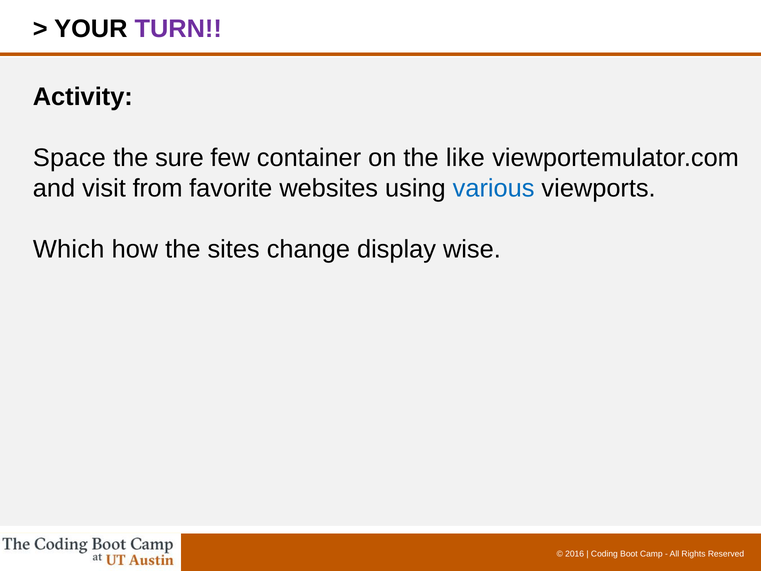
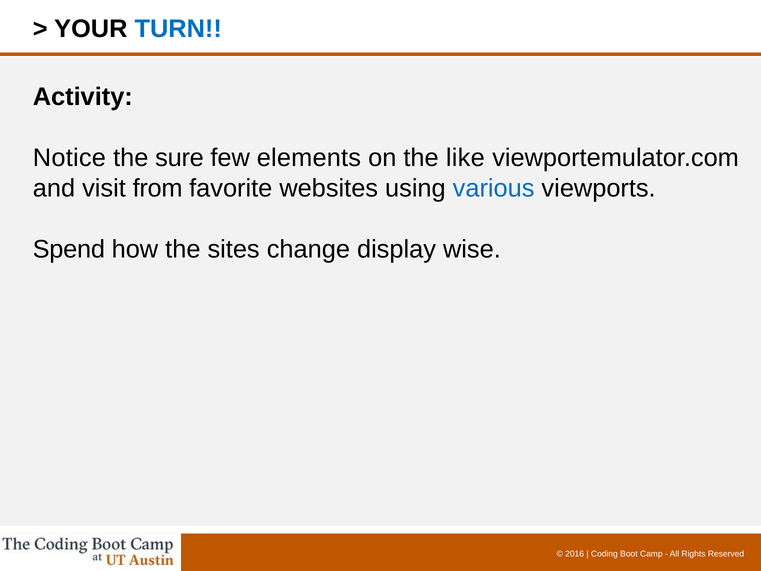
TURN colour: purple -> blue
Space: Space -> Notice
container: container -> elements
Which: Which -> Spend
